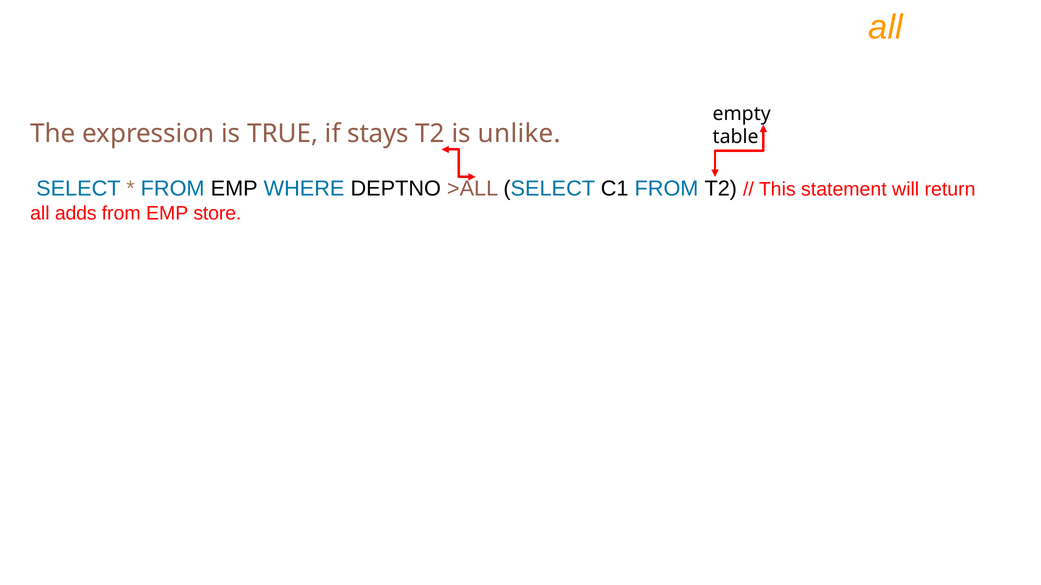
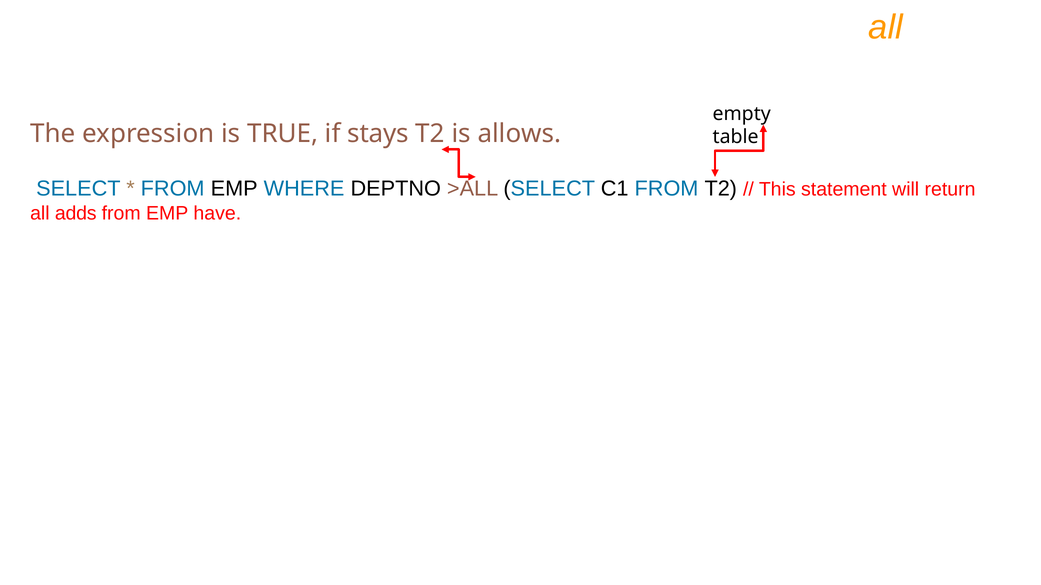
unlike: unlike -> allows
store: store -> have
